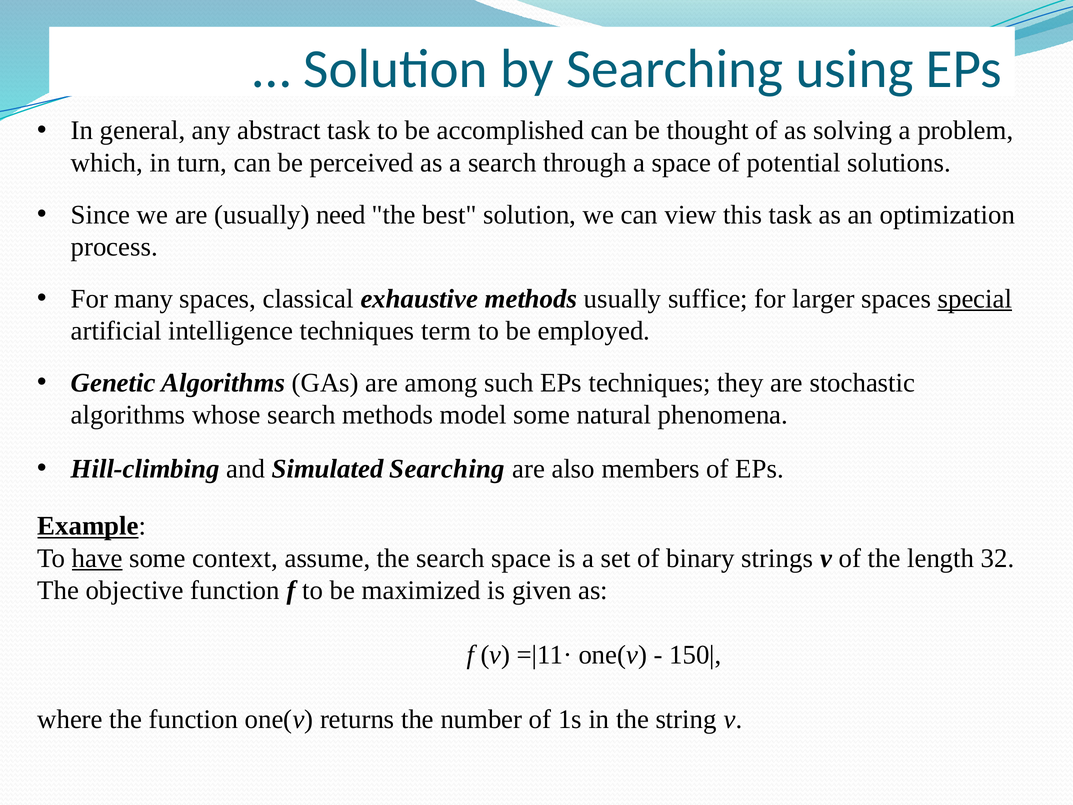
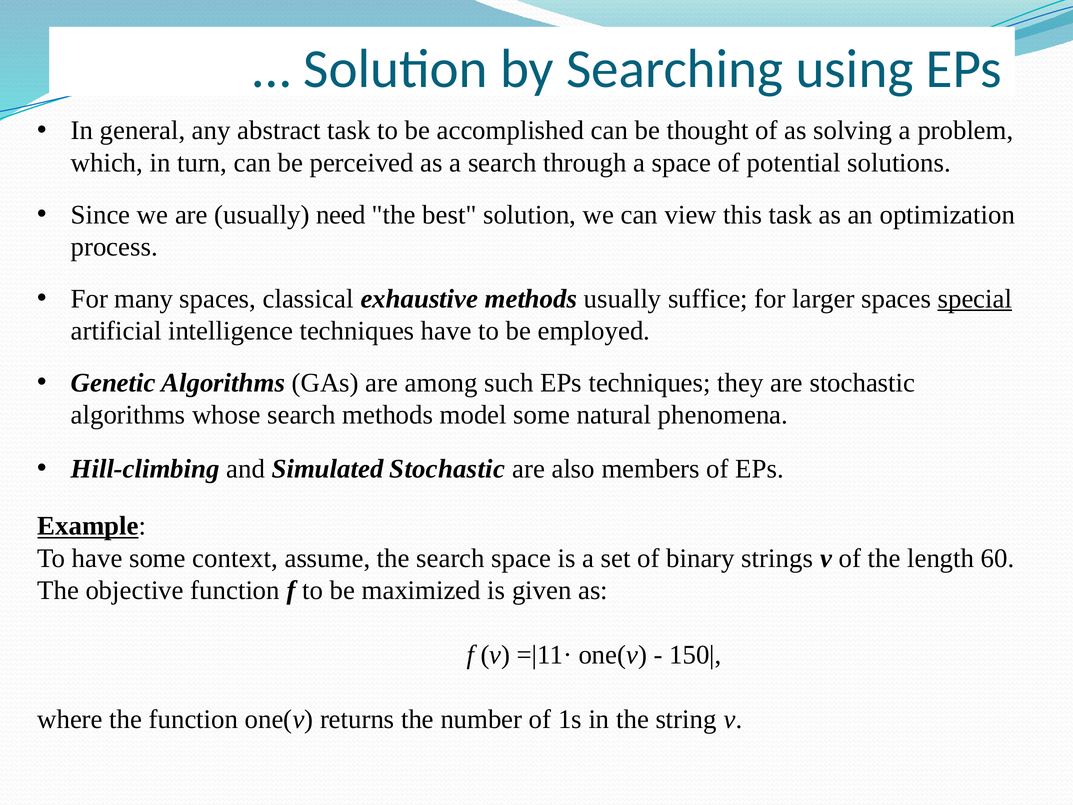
techniques term: term -> have
Simulated Searching: Searching -> Stochastic
have at (97, 558) underline: present -> none
32: 32 -> 60
